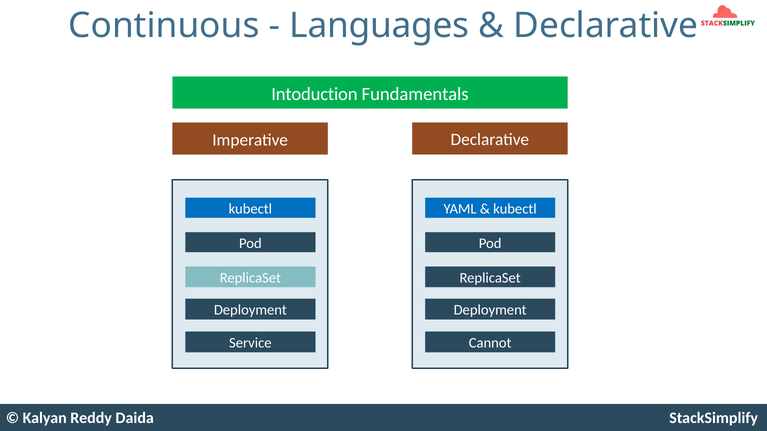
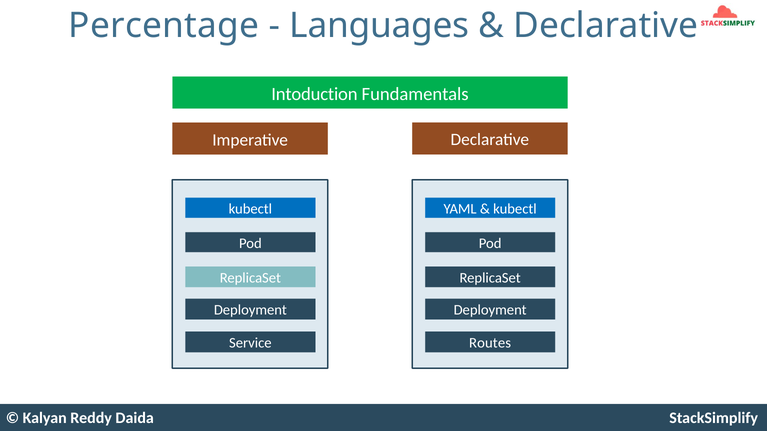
Continuous: Continuous -> Percentage
Cannot: Cannot -> Routes
